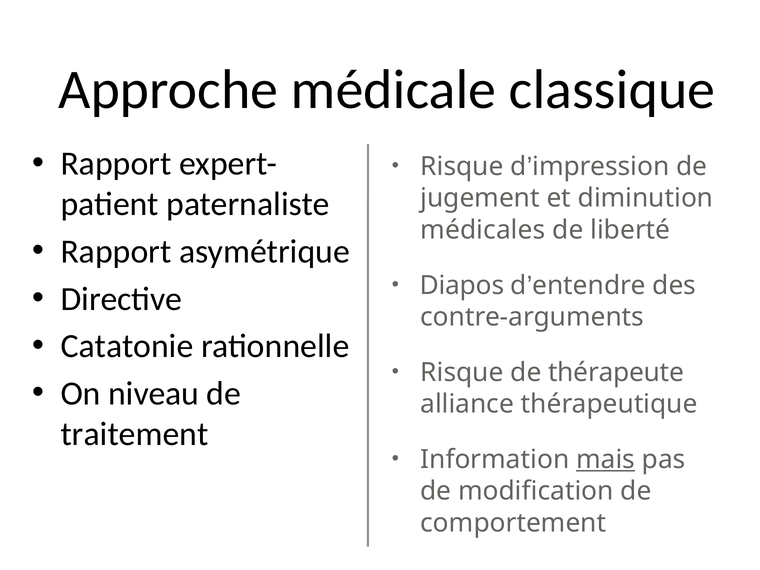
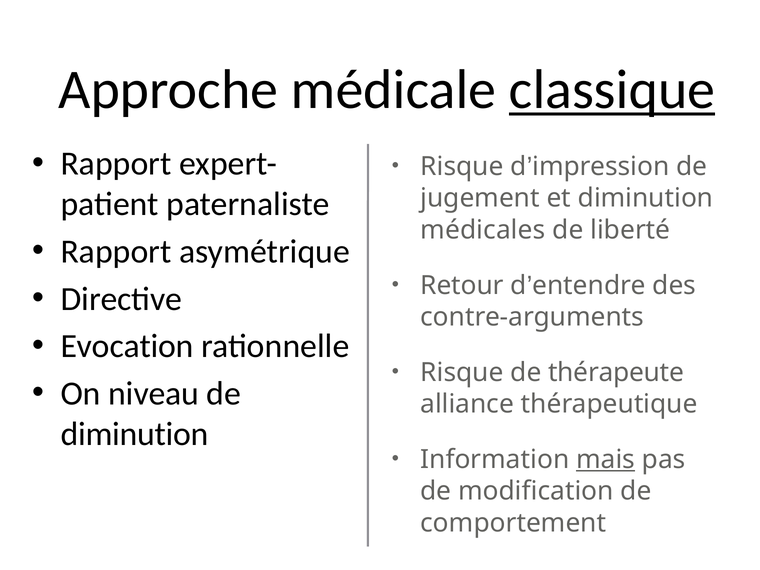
classique underline: none -> present
Diapos: Diapos -> Retour
Catatonie: Catatonie -> Evocation
traitement at (135, 434): traitement -> diminution
